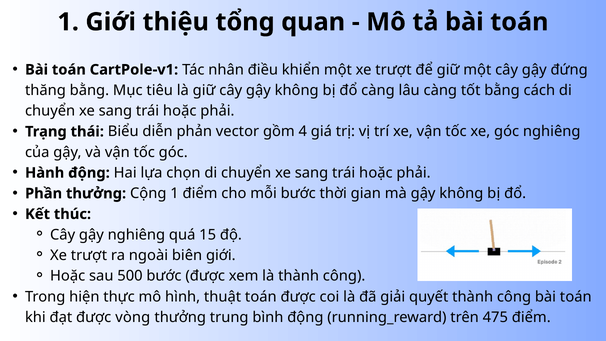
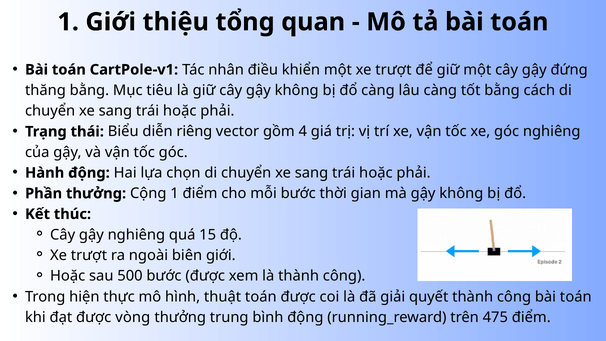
phản: phản -> riêng
